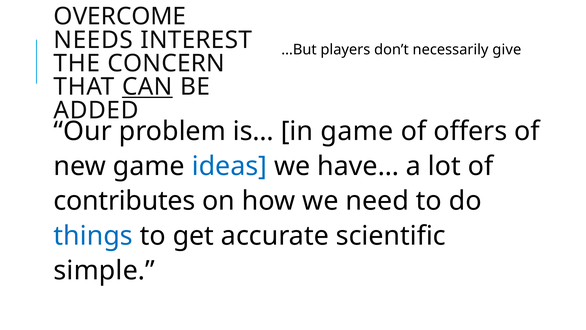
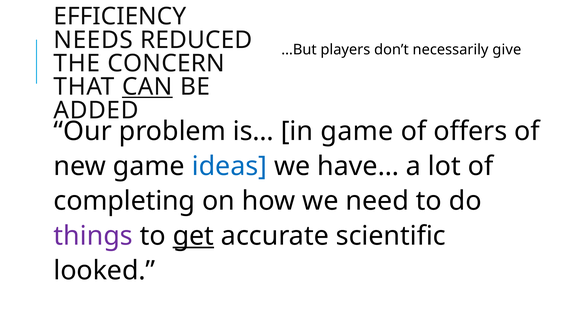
OVERCOME: OVERCOME -> EFFICIENCY
INTEREST: INTEREST -> REDUCED
contributes: contributes -> completing
things colour: blue -> purple
get underline: none -> present
simple: simple -> looked
